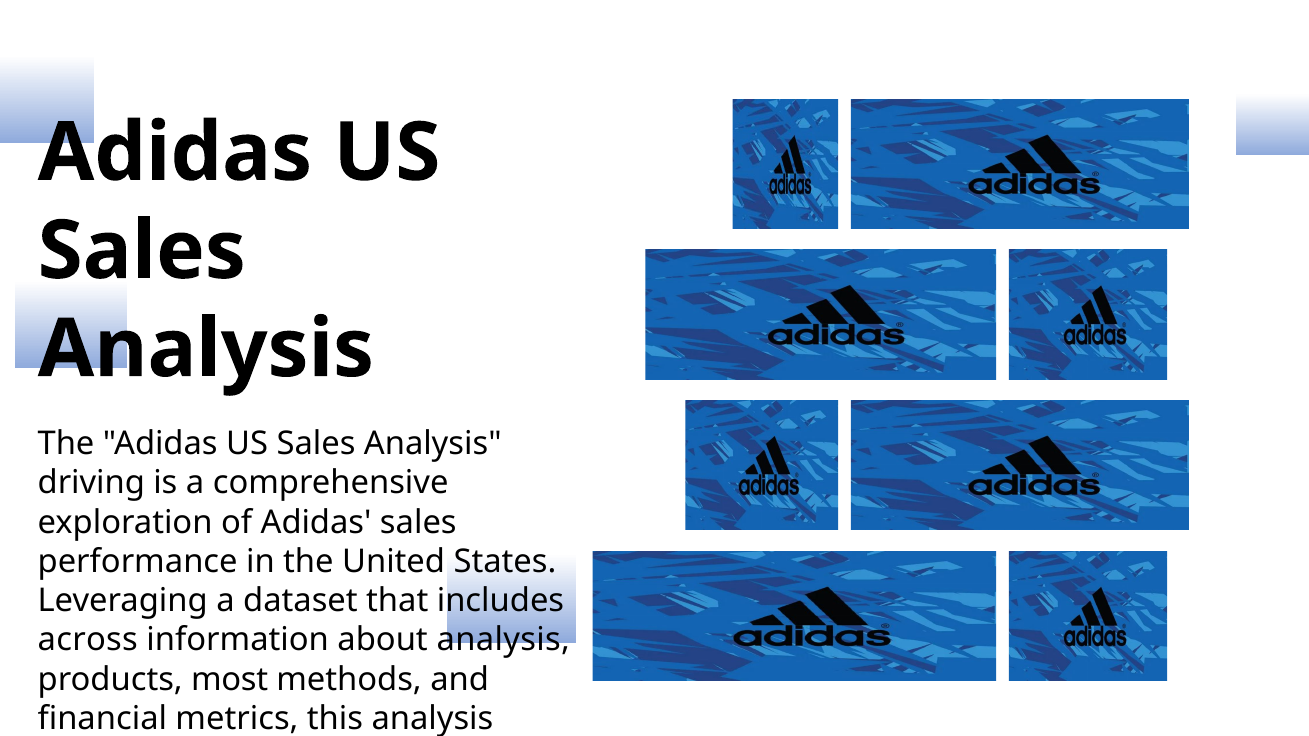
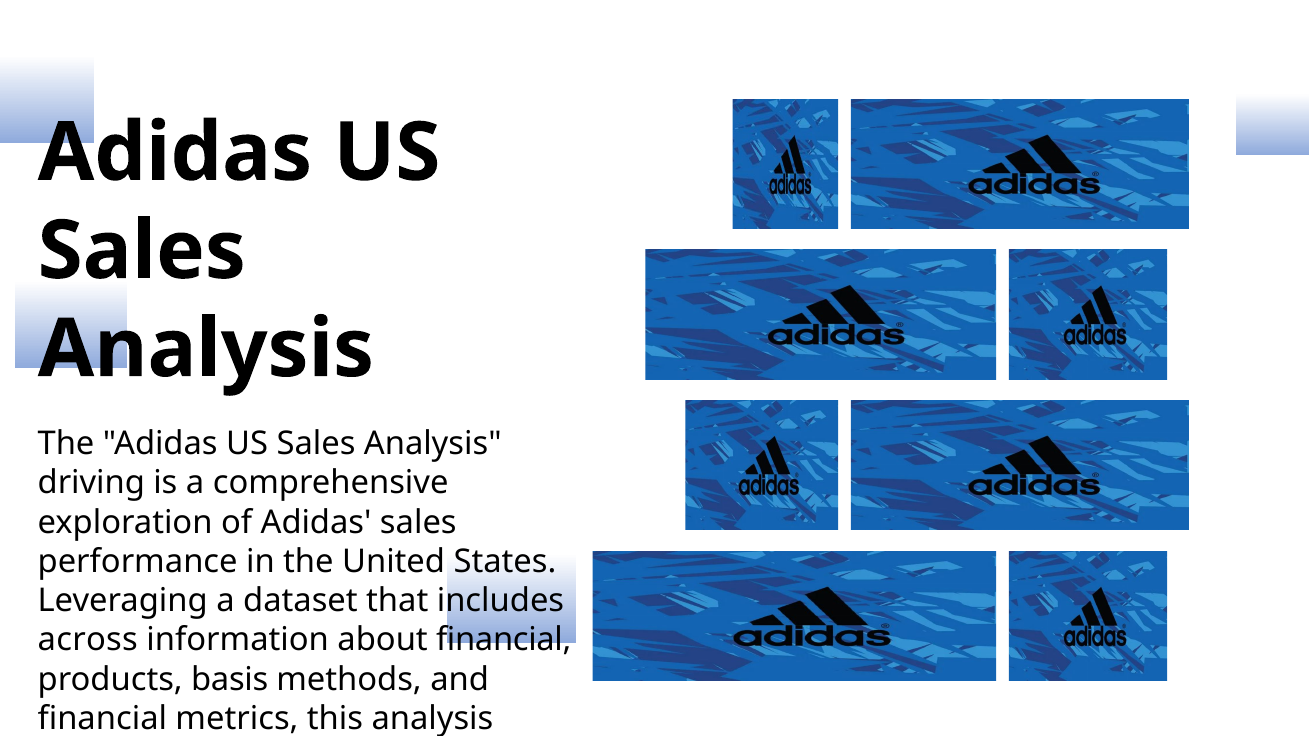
about analysis: analysis -> financial
most: most -> basis
